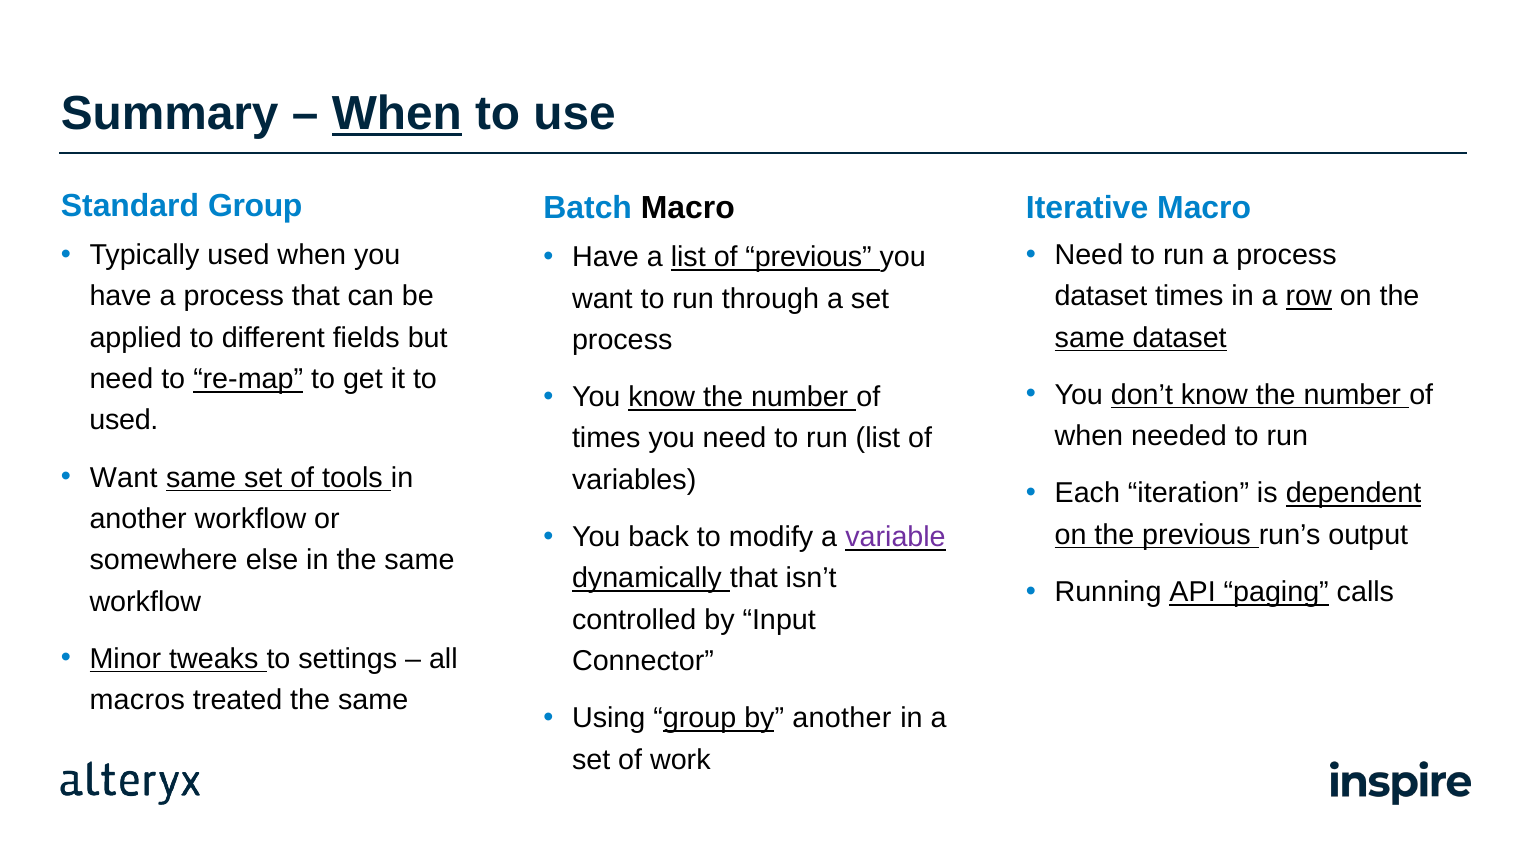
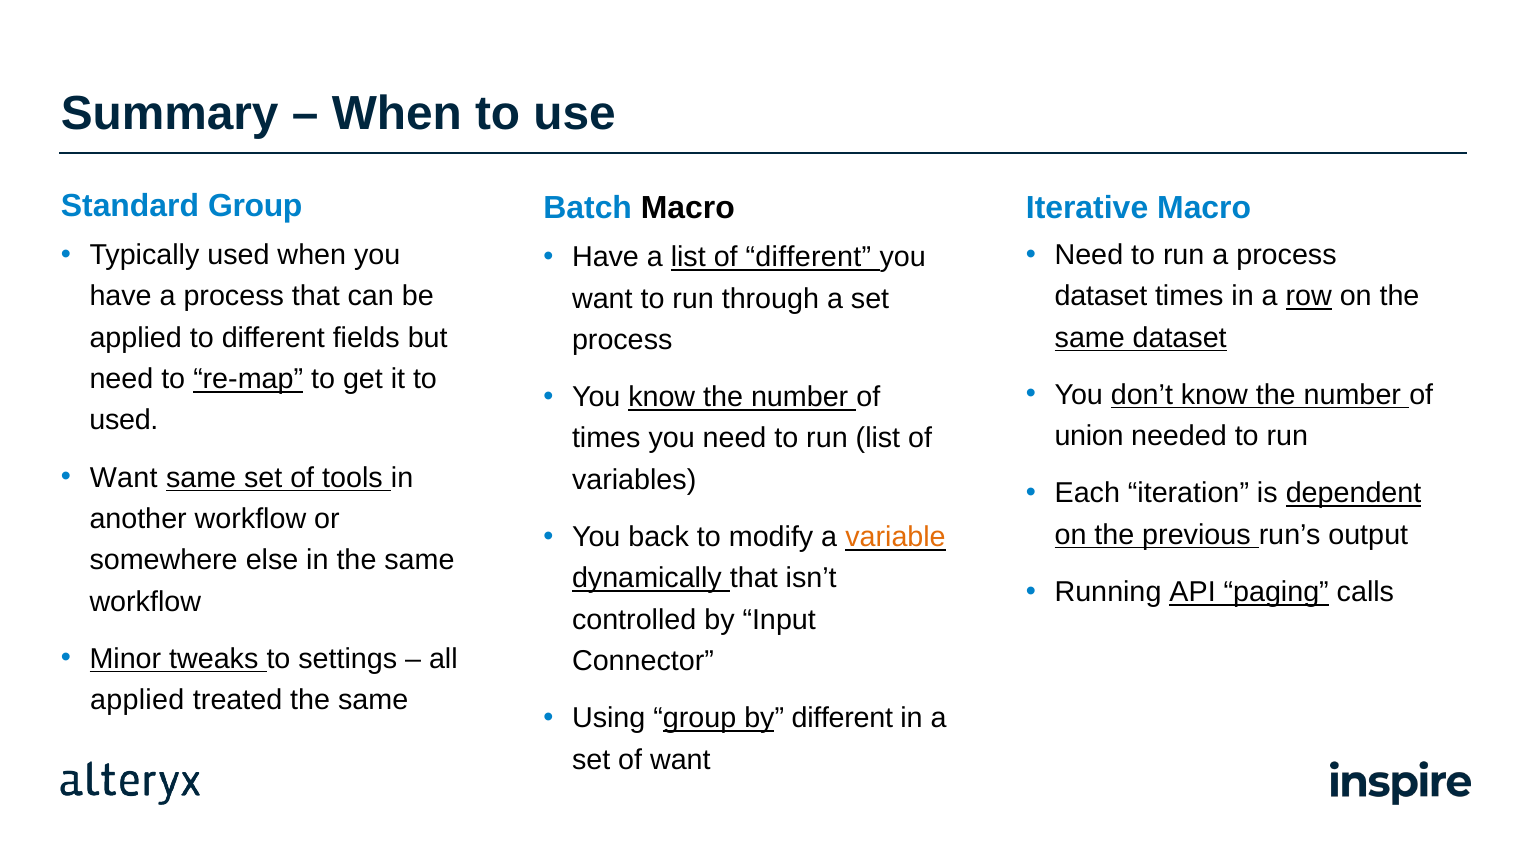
When at (397, 114) underline: present -> none
of previous: previous -> different
when at (1089, 436): when -> union
variable colour: purple -> orange
macros at (137, 700): macros -> applied
by another: another -> different
of work: work -> want
